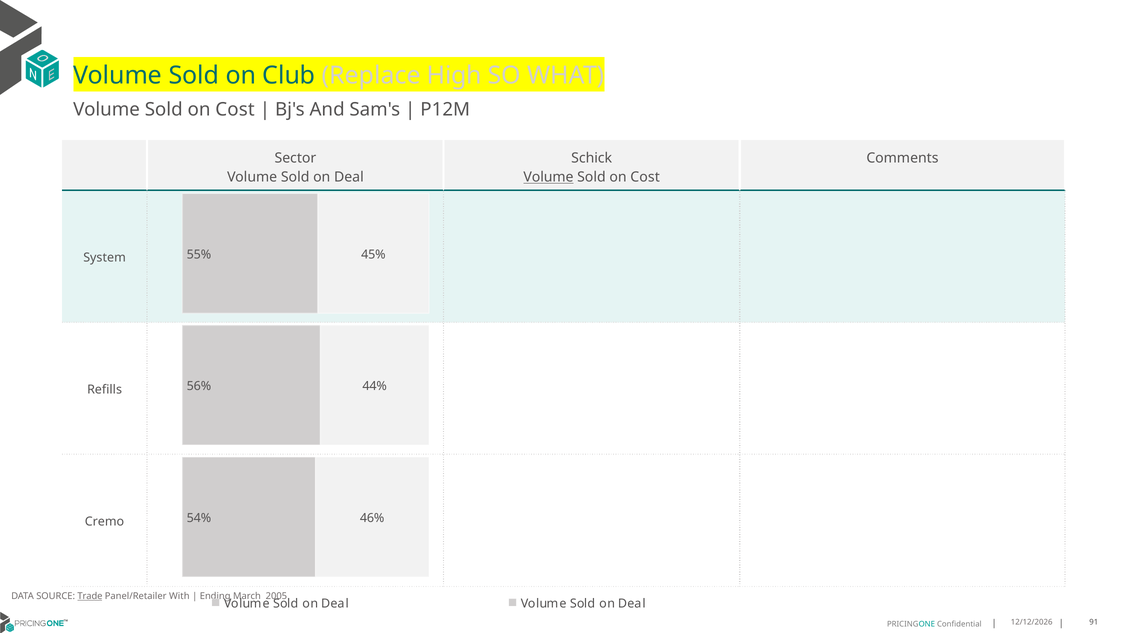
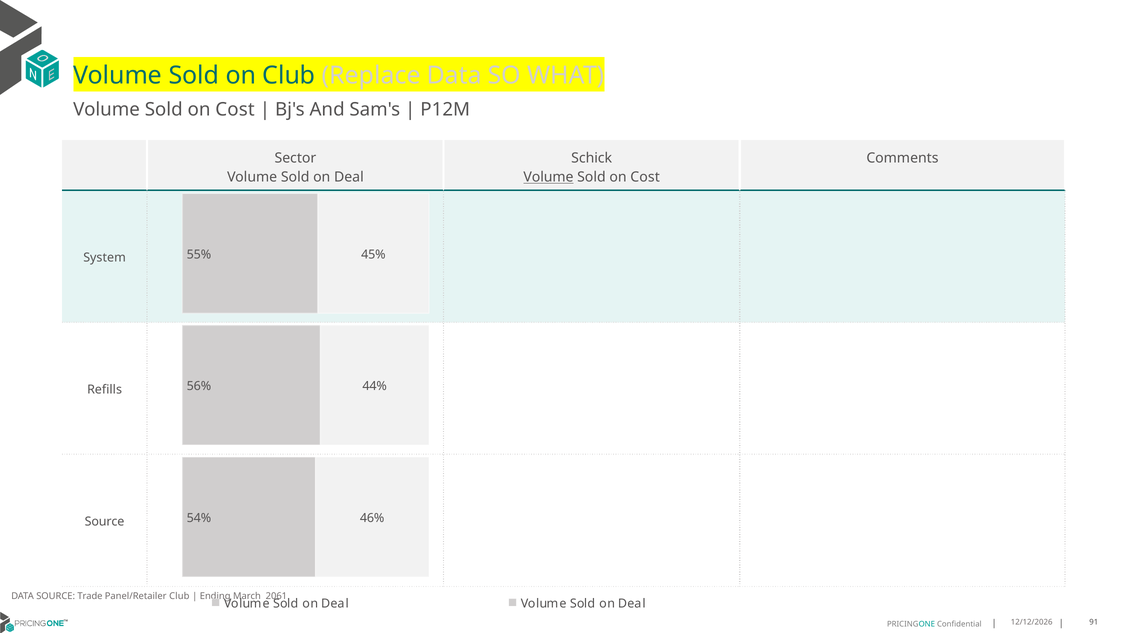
Replace High: High -> Data
Cremo at (104, 522): Cremo -> Source
Trade underline: present -> none
Panel/Retailer With: With -> Club
2005: 2005 -> 2061
